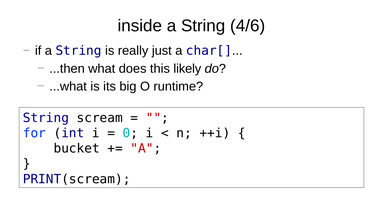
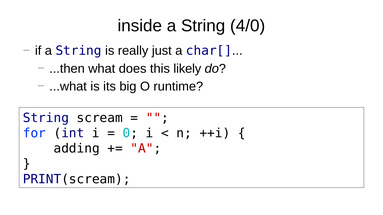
4/6: 4/6 -> 4/0
bucket: bucket -> adding
